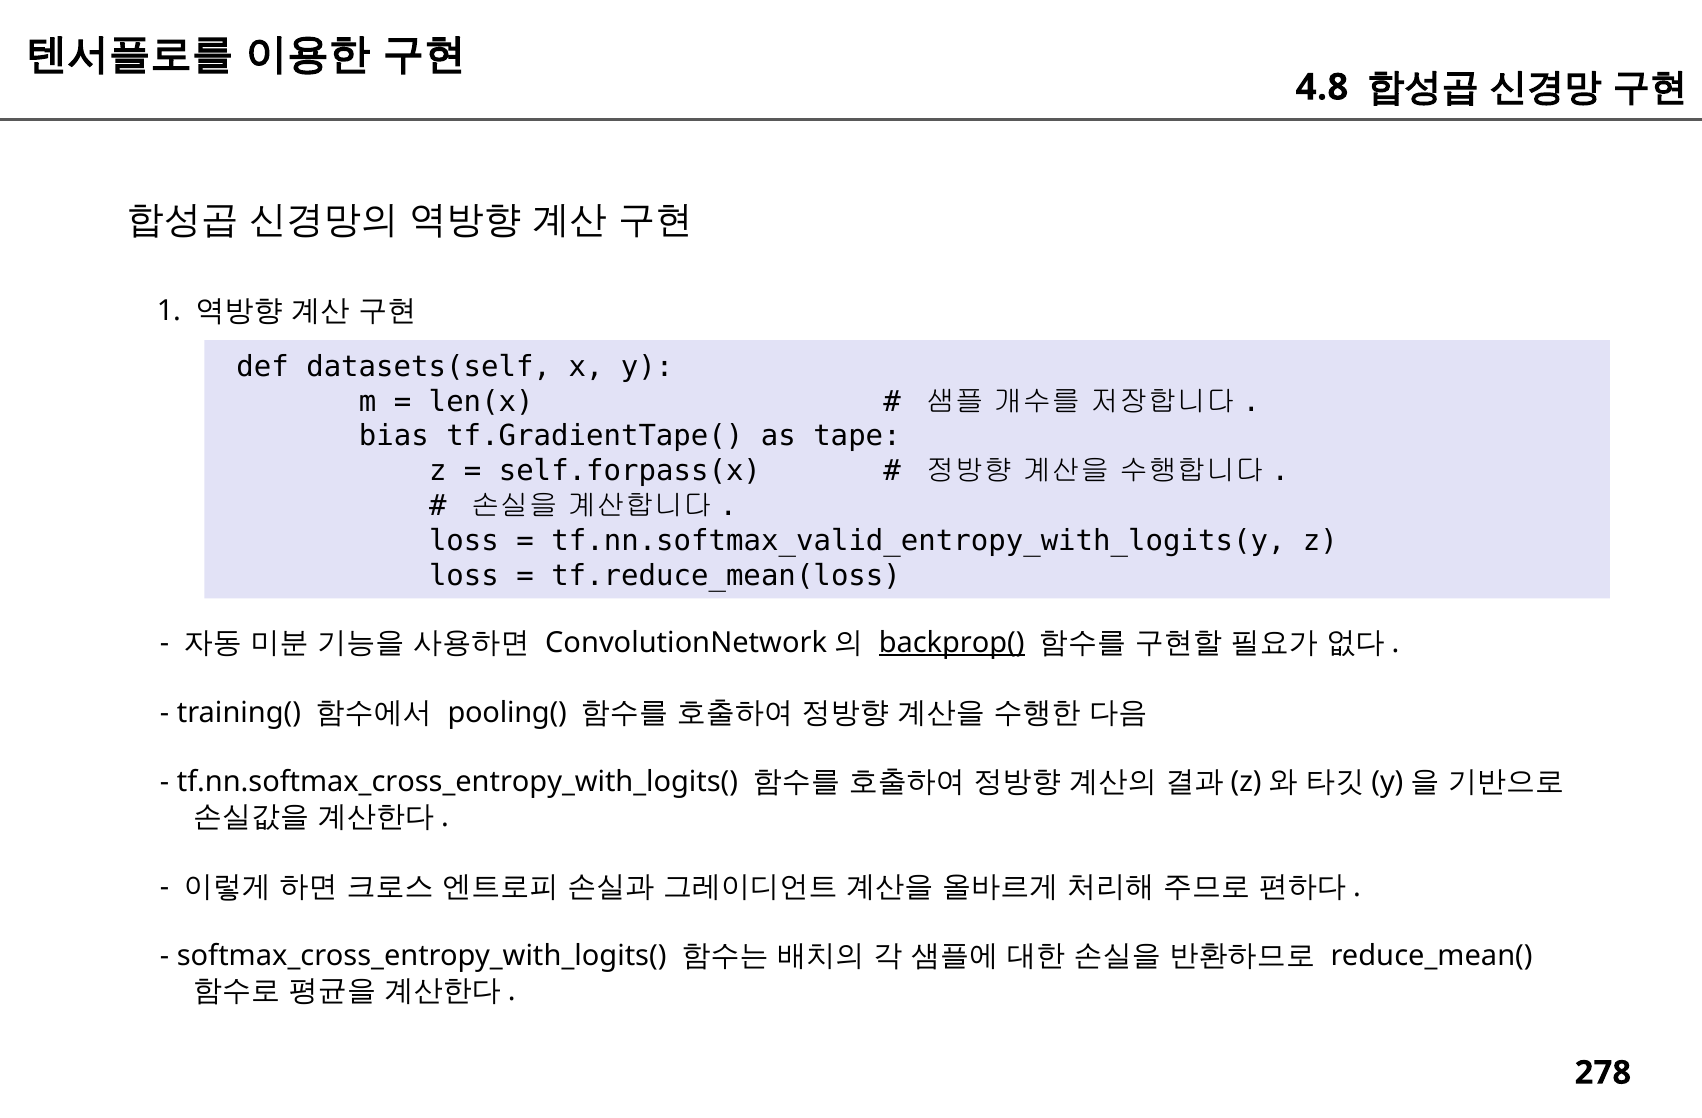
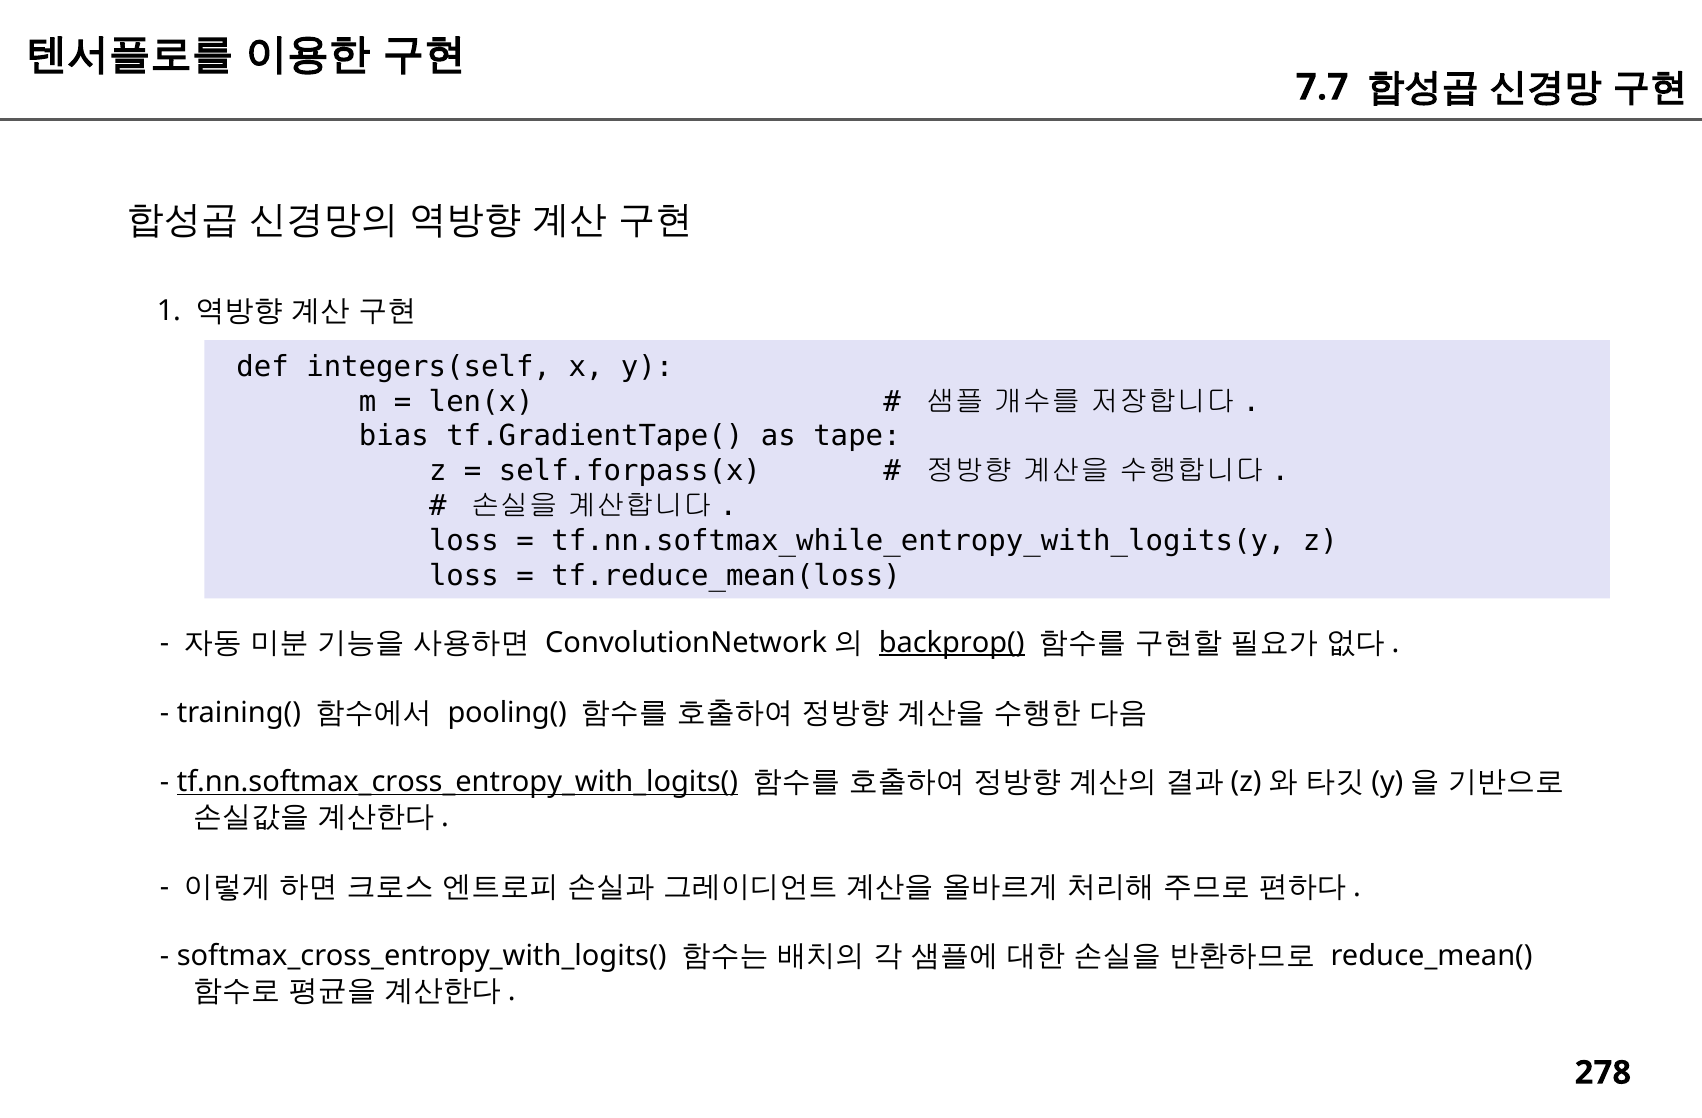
4.8: 4.8 -> 7.7
datasets(self: datasets(self -> integers(self
tf.nn.softmax_valid_entropy_with_logits(y: tf.nn.softmax_valid_entropy_with_logits(y -> tf.nn.softmax_while_entropy_with_logits(y
tf.nn.softmax_cross_entropy_with_logits( underline: none -> present
